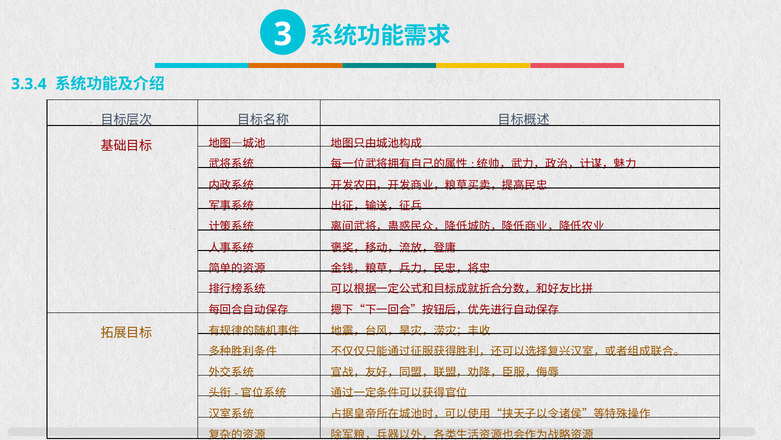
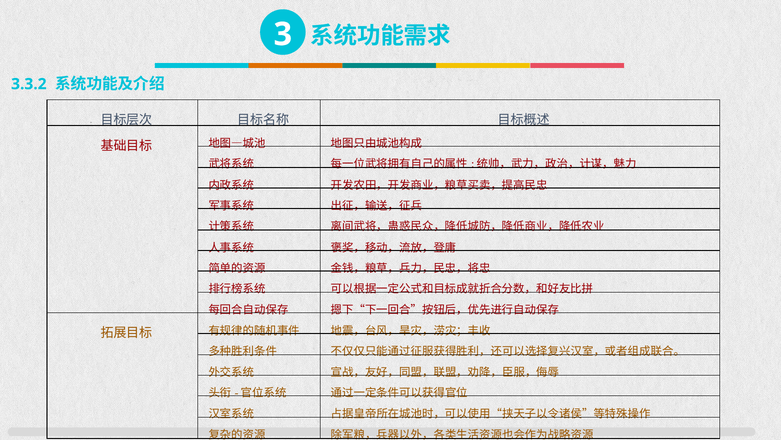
3.3.4: 3.3.4 -> 3.3.2
